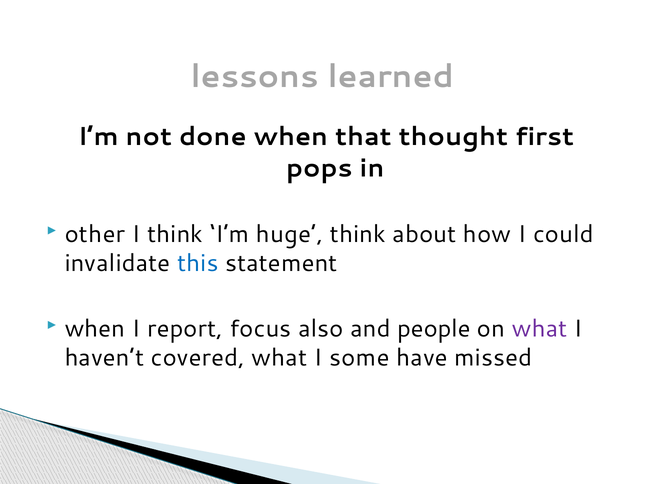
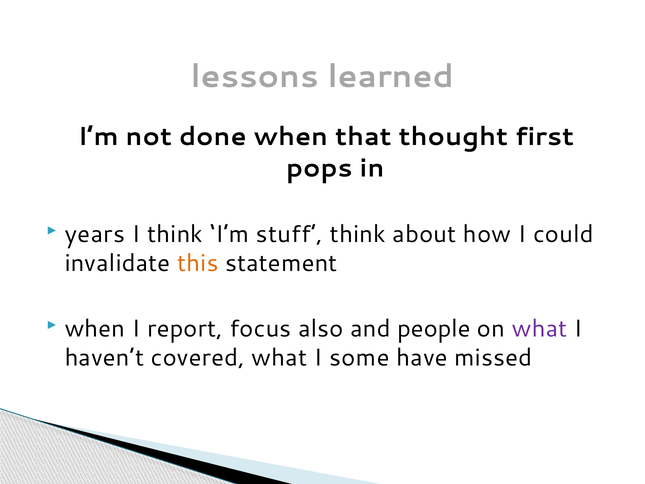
other: other -> years
huge: huge -> stuff
this colour: blue -> orange
